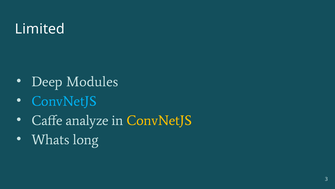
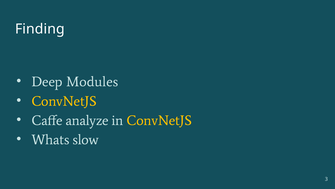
Limited: Limited -> Finding
ConvNetJS at (64, 101) colour: light blue -> yellow
long: long -> slow
